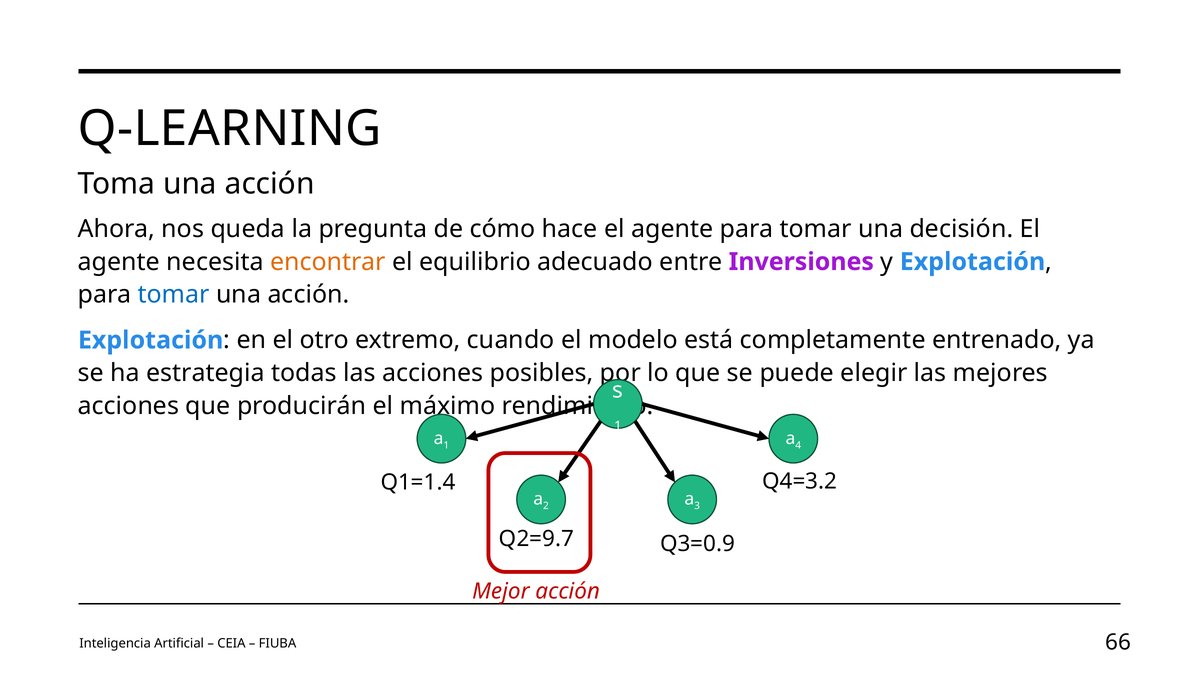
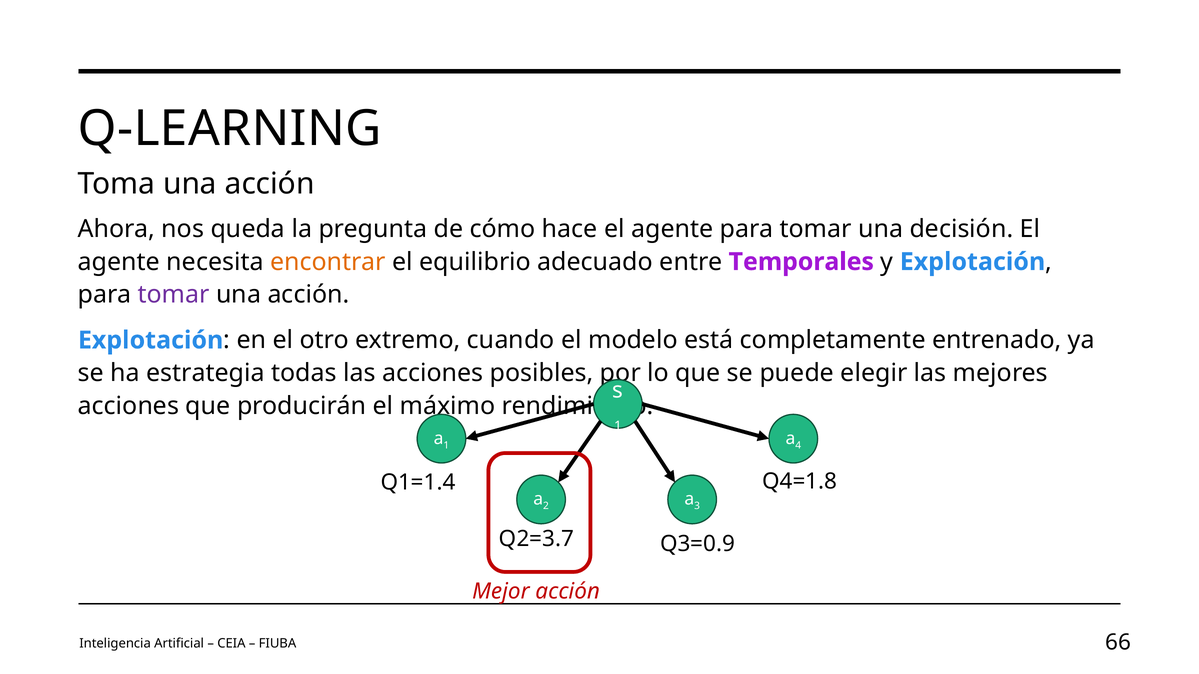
Inversiones: Inversiones -> Temporales
tomar at (174, 295) colour: blue -> purple
Q4=3.2: Q4=3.2 -> Q4=1.8
Q2=9.7: Q2=9.7 -> Q2=3.7
